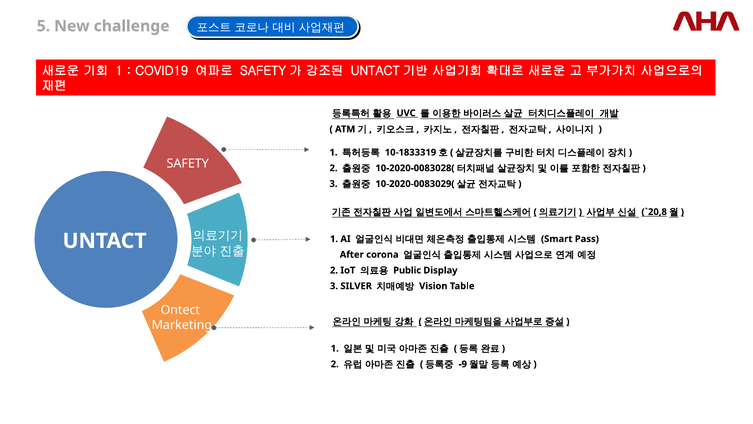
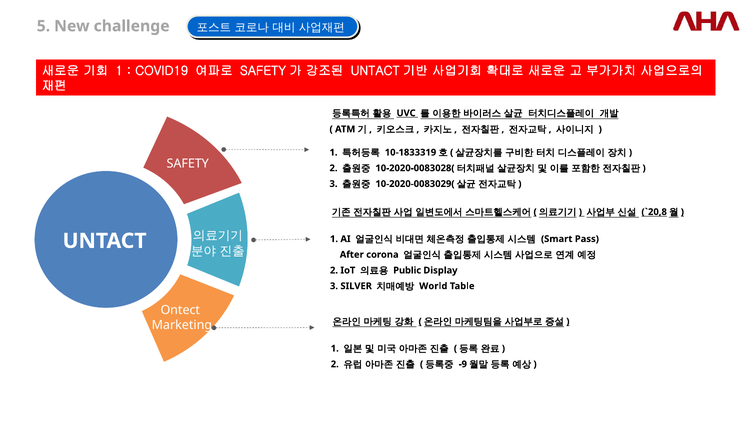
Vision: Vision -> World
